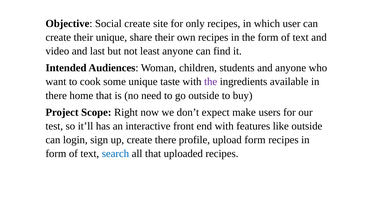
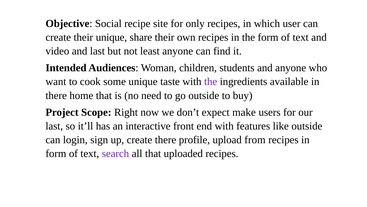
Social create: create -> recipe
test at (54, 126): test -> last
upload form: form -> from
search colour: blue -> purple
